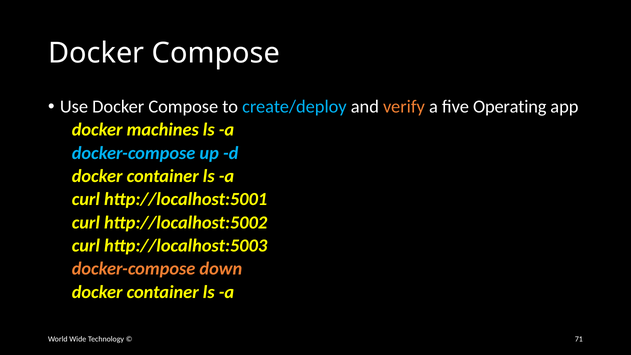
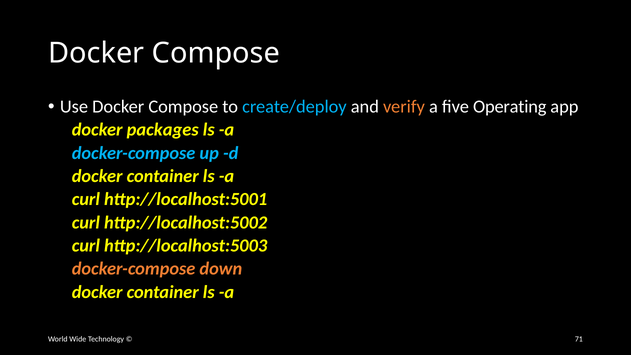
machines: machines -> packages
